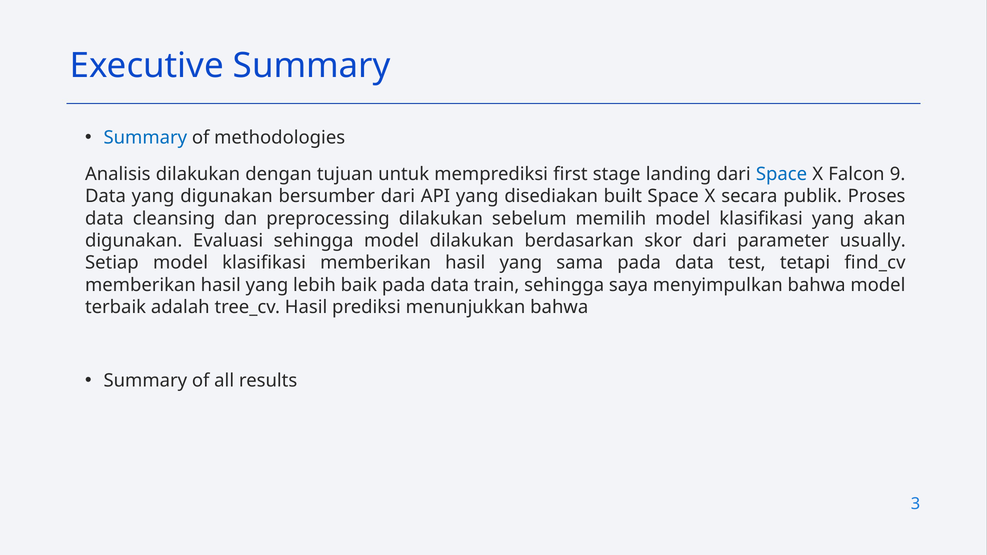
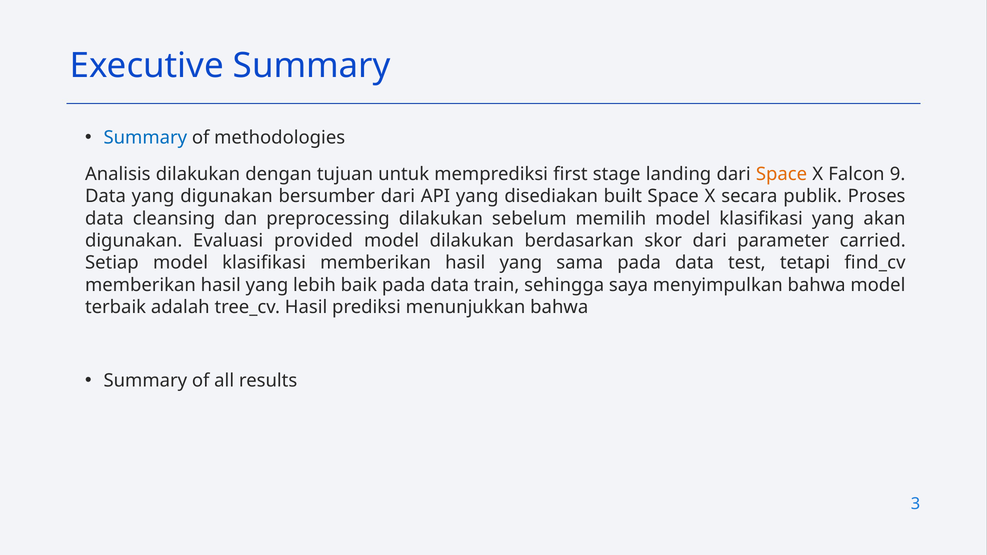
Space at (781, 174) colour: blue -> orange
Evaluasi sehingga: sehingga -> provided
usually: usually -> carried
